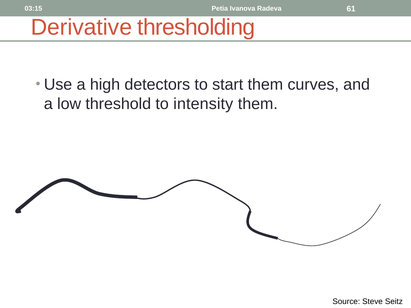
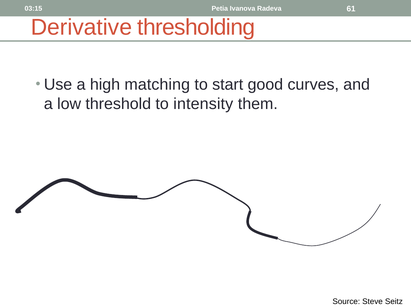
detectors: detectors -> matching
start them: them -> good
